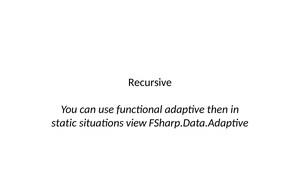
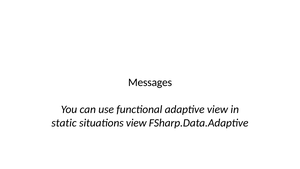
Recursive: Recursive -> Messages
adaptive then: then -> view
